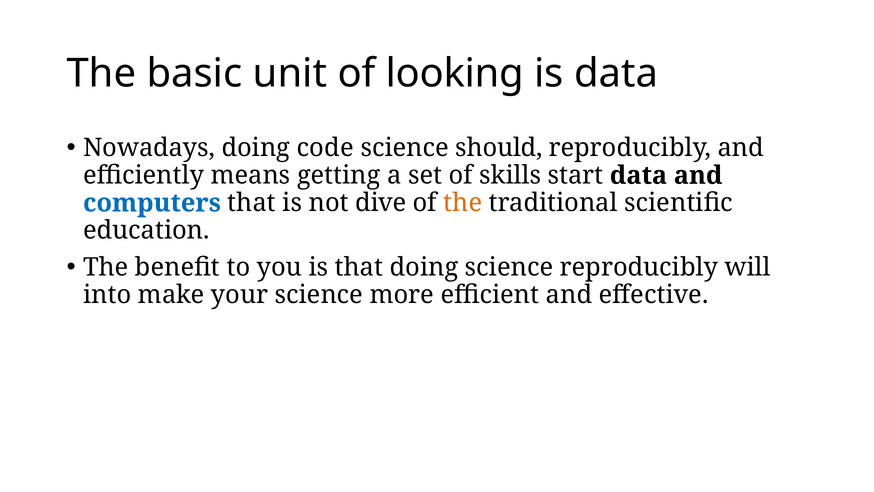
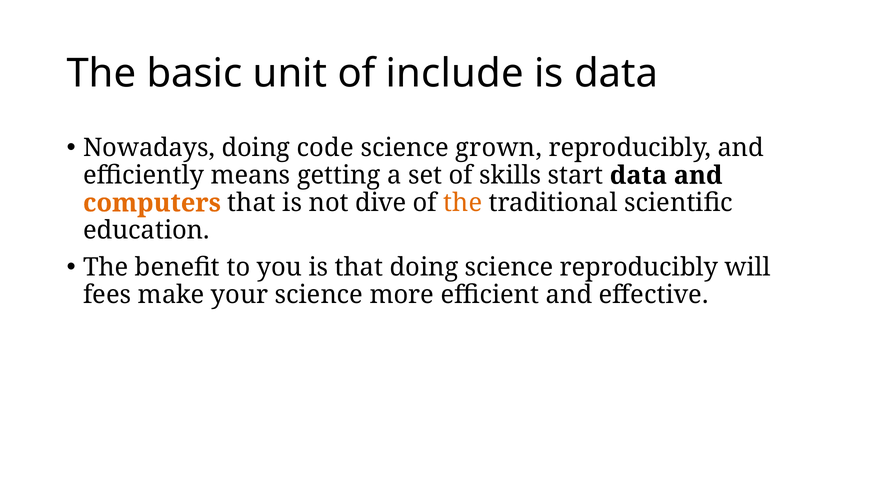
looking: looking -> include
should: should -> grown
computers colour: blue -> orange
into: into -> fees
